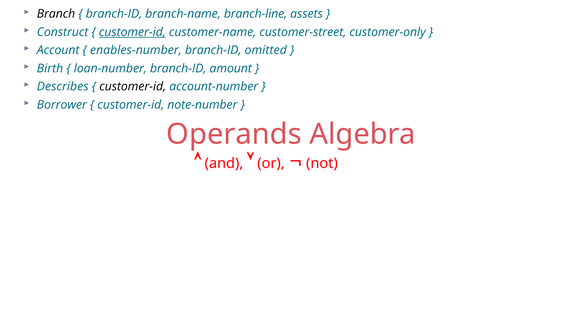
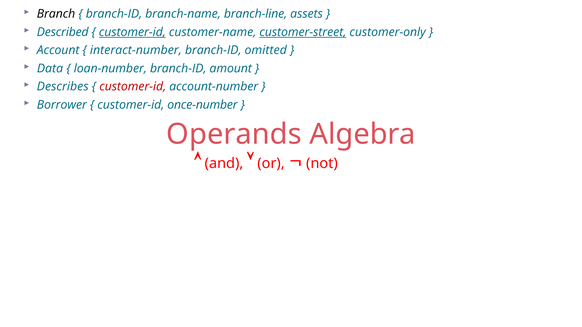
Construct: Construct -> Described
customer-street underline: none -> present
enables-number: enables-number -> interact-number
Birth: Birth -> Data
customer-id at (133, 87) colour: black -> red
note-number: note-number -> once-number
